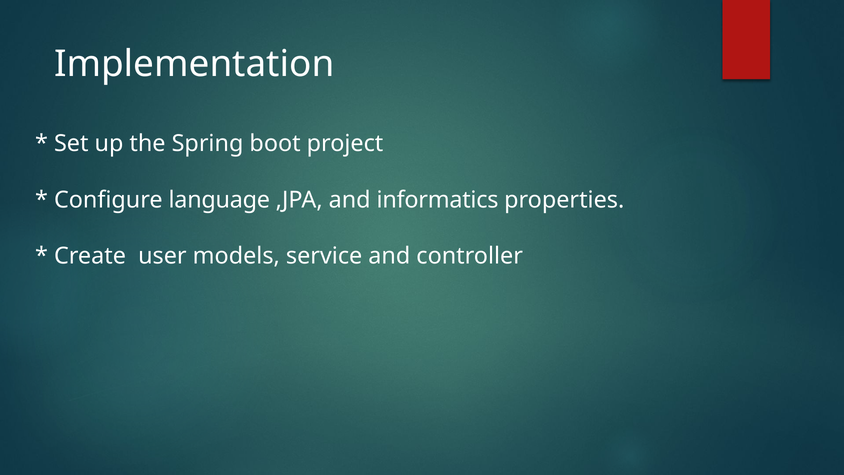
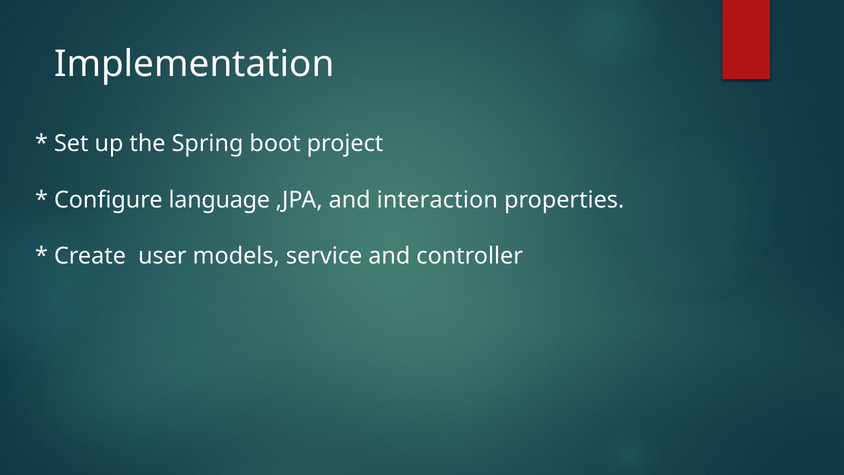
informatics: informatics -> interaction
